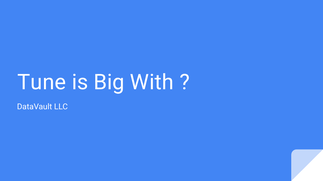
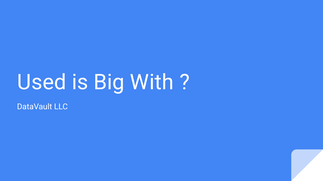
Tune: Tune -> Used
